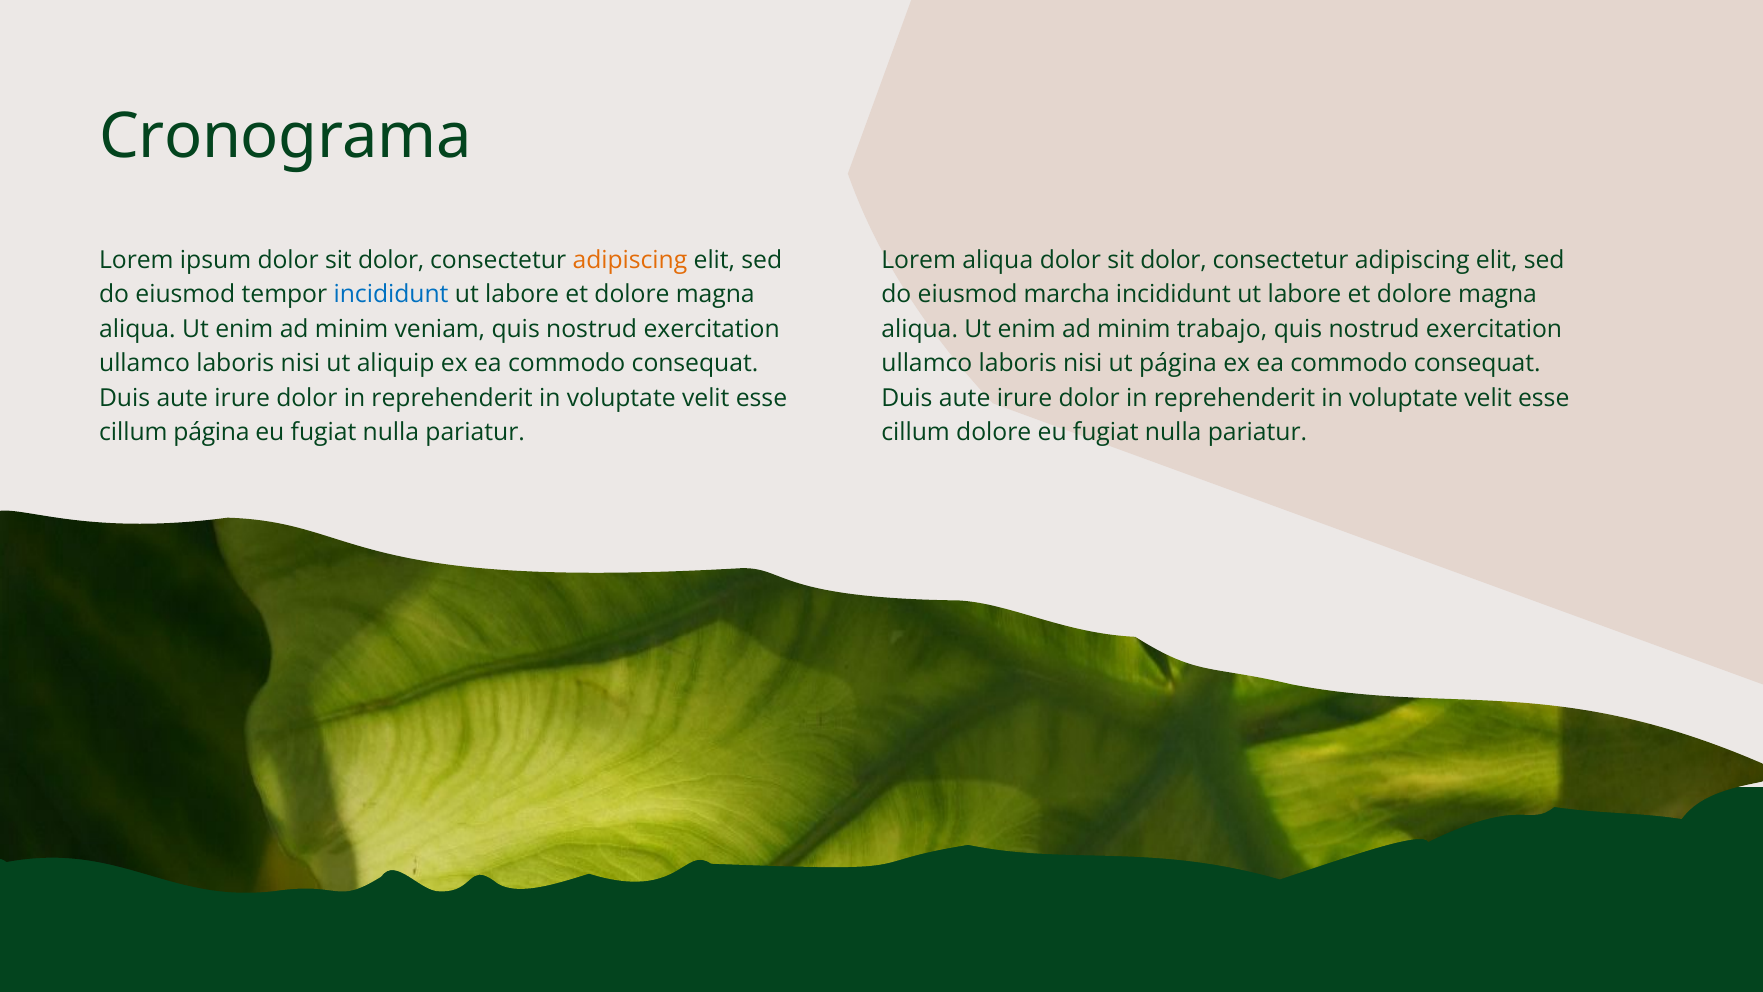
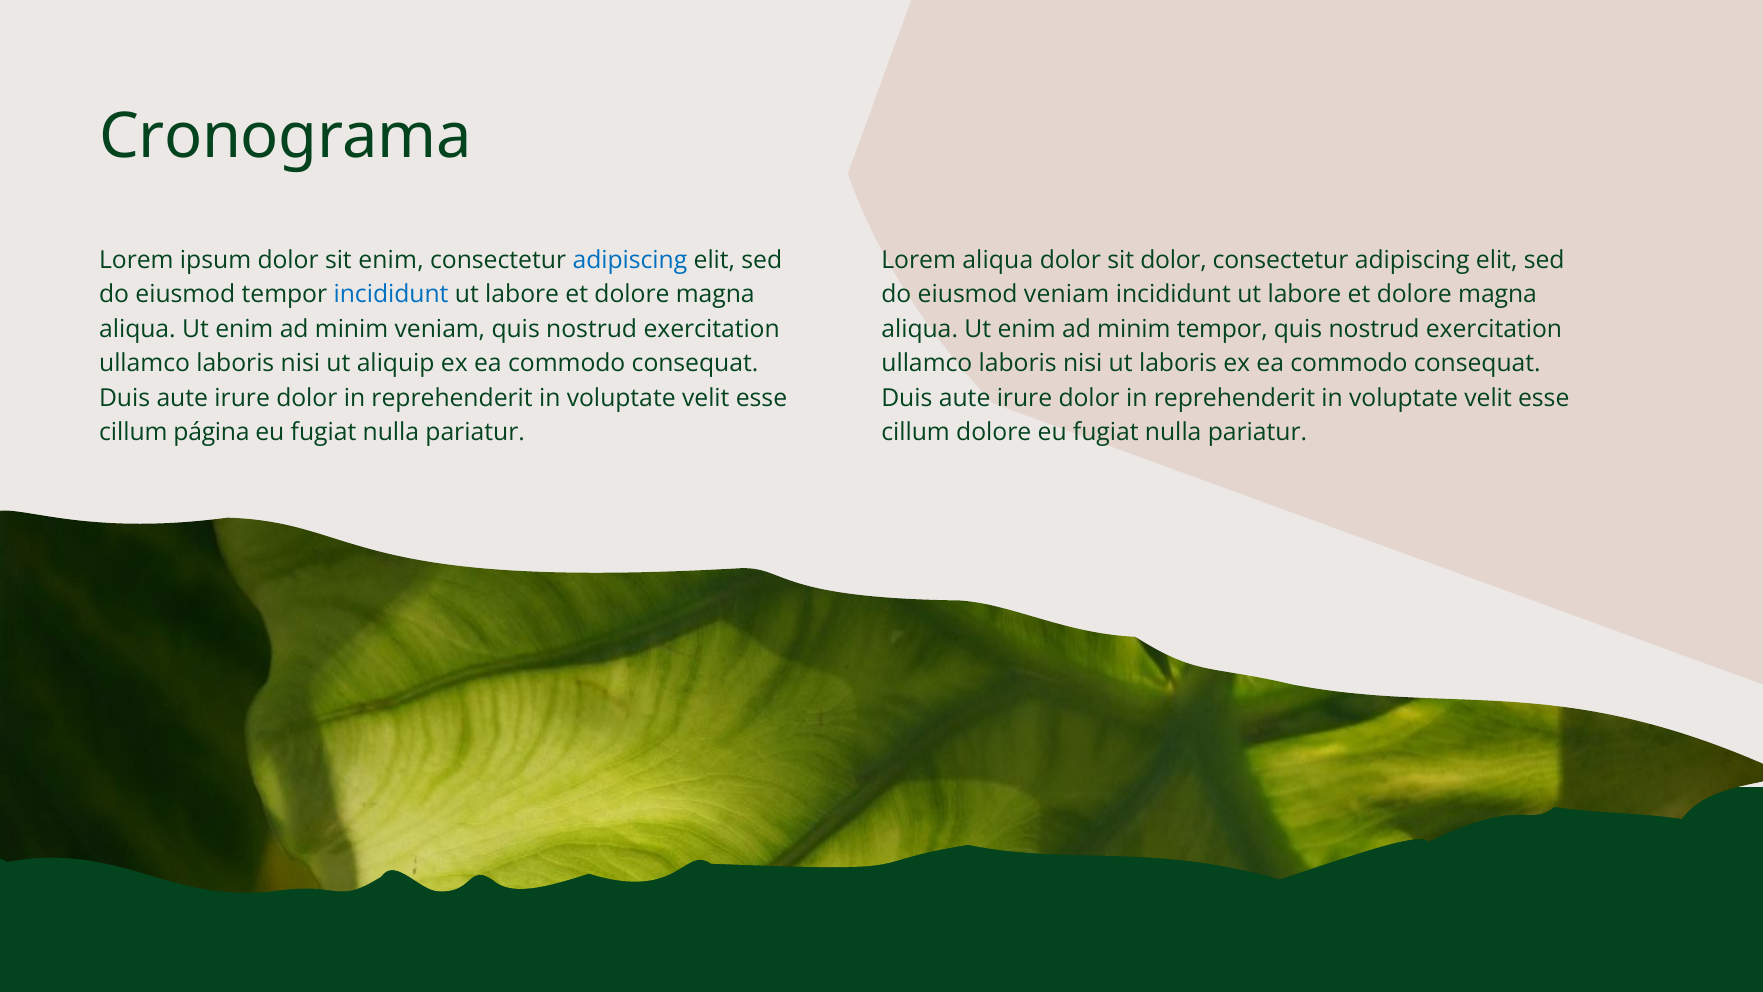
ipsum dolor sit dolor: dolor -> enim
adipiscing at (630, 260) colour: orange -> blue
eiusmod marcha: marcha -> veniam
minim trabajo: trabajo -> tempor
ut página: página -> laboris
